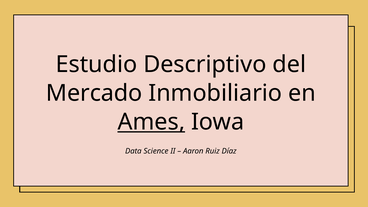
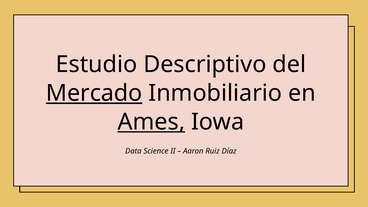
Mercado underline: none -> present
